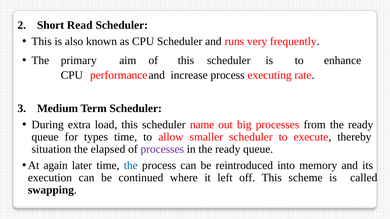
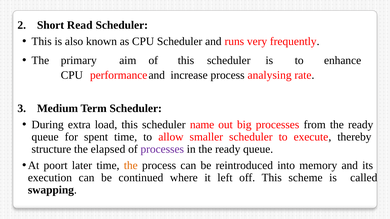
executing: executing -> analysing
types: types -> spent
situation: situation -> structure
again: again -> poort
the at (131, 166) colour: blue -> orange
